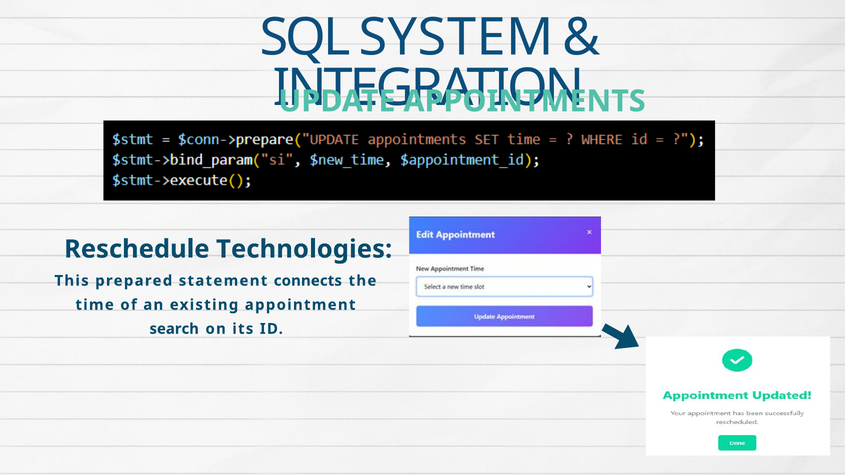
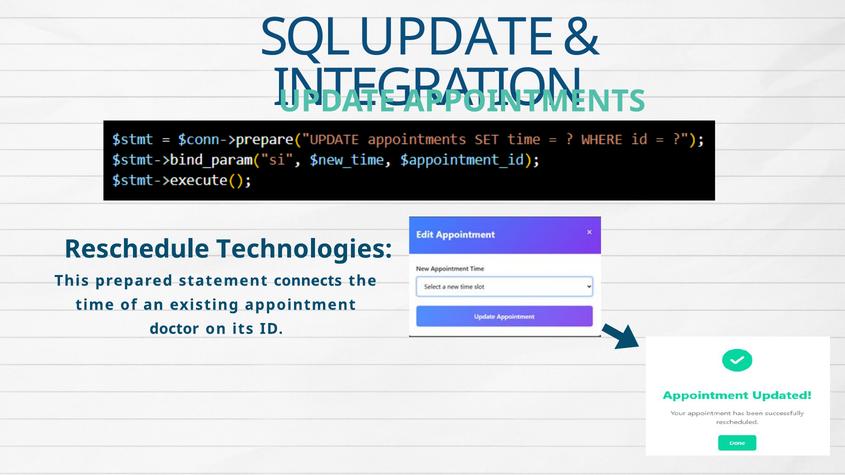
SQL SYSTEM: SYSTEM -> UPDATE
search: search -> doctor
